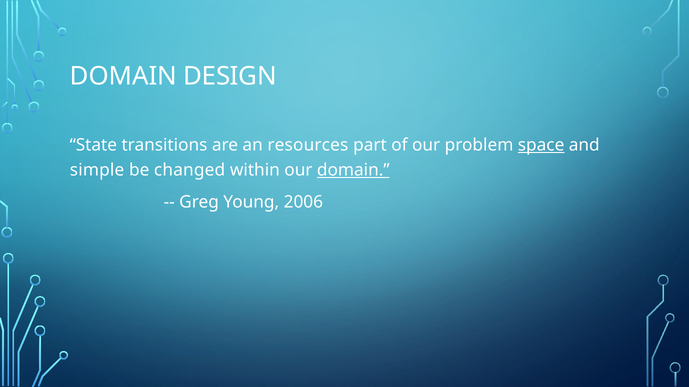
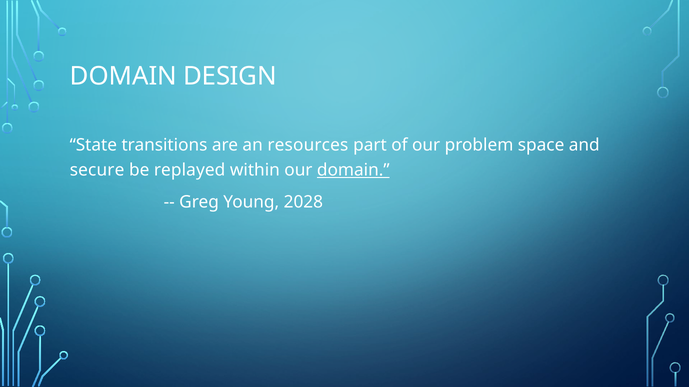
space underline: present -> none
simple: simple -> secure
changed: changed -> replayed
2006: 2006 -> 2028
